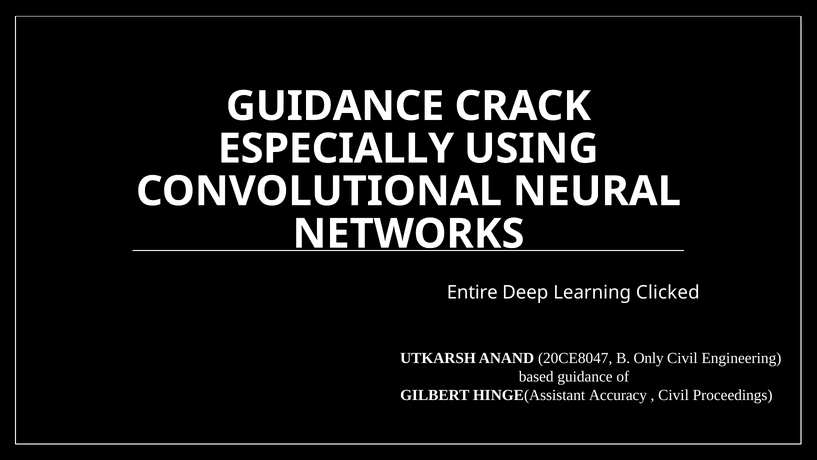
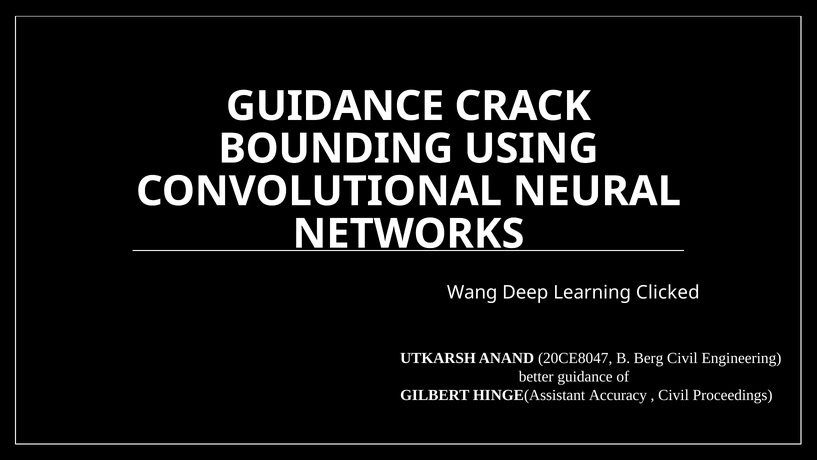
ESPECIALLY: ESPECIALLY -> BOUNDING
Entire: Entire -> Wang
Only: Only -> Berg
based: based -> better
